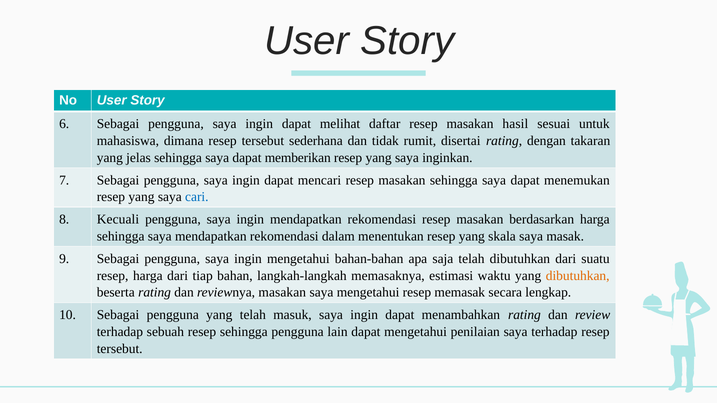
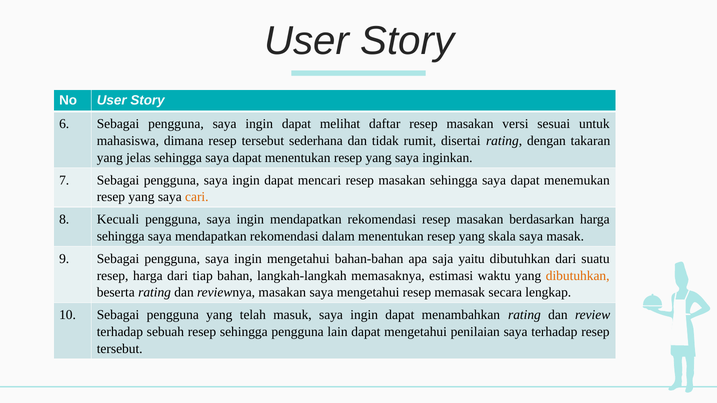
hasil: hasil -> versi
dapat memberikan: memberikan -> menentukan
cari colour: blue -> orange
saja telah: telah -> yaitu
